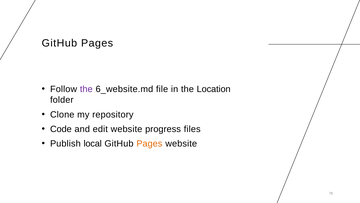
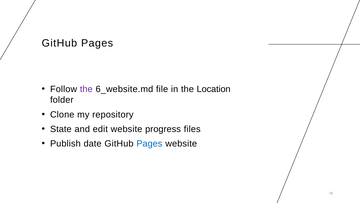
Code: Code -> State
local: local -> date
Pages at (149, 143) colour: orange -> blue
